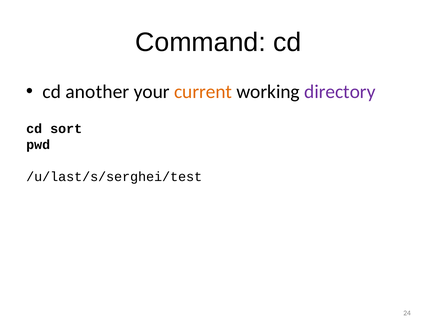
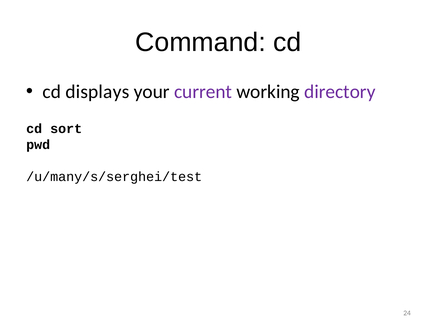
another: another -> displays
current colour: orange -> purple
/u/last/s/serghei/test: /u/last/s/serghei/test -> /u/many/s/serghei/test
